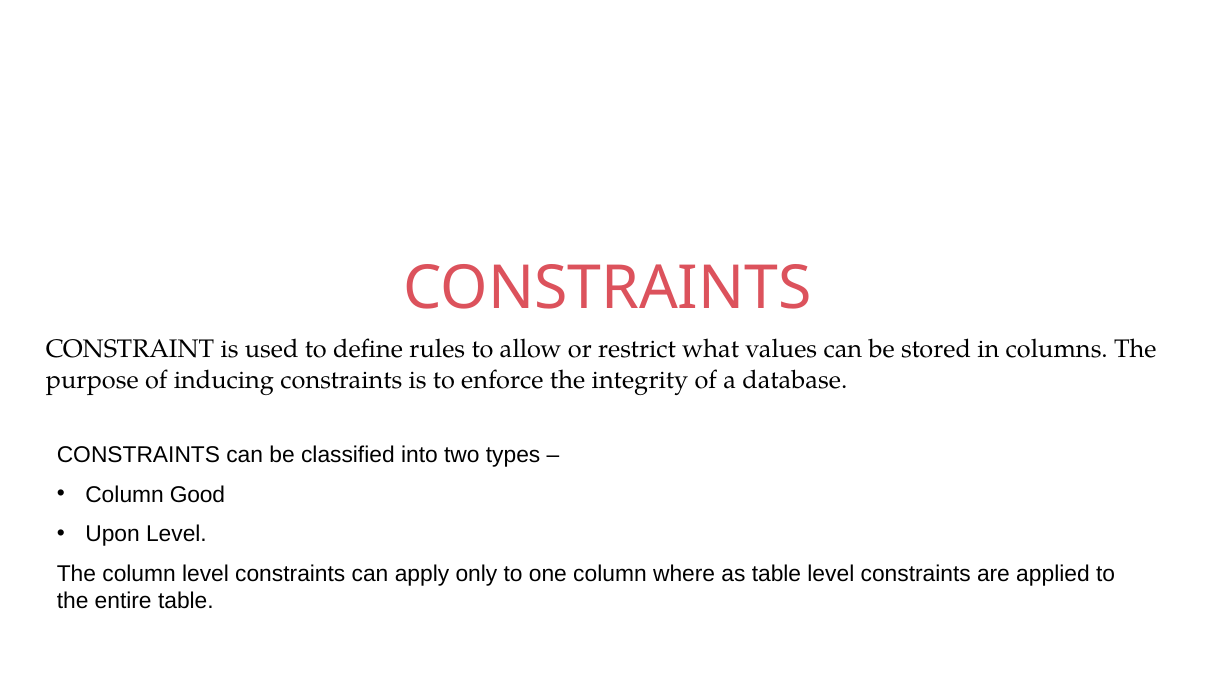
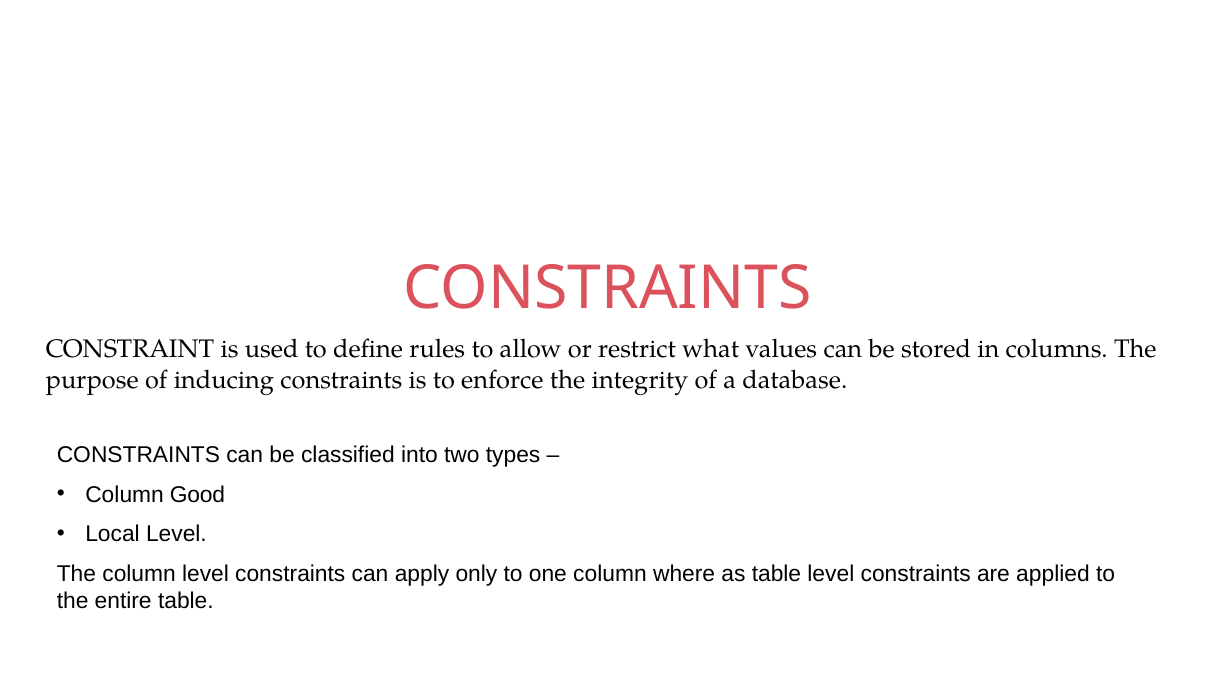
Upon: Upon -> Local
